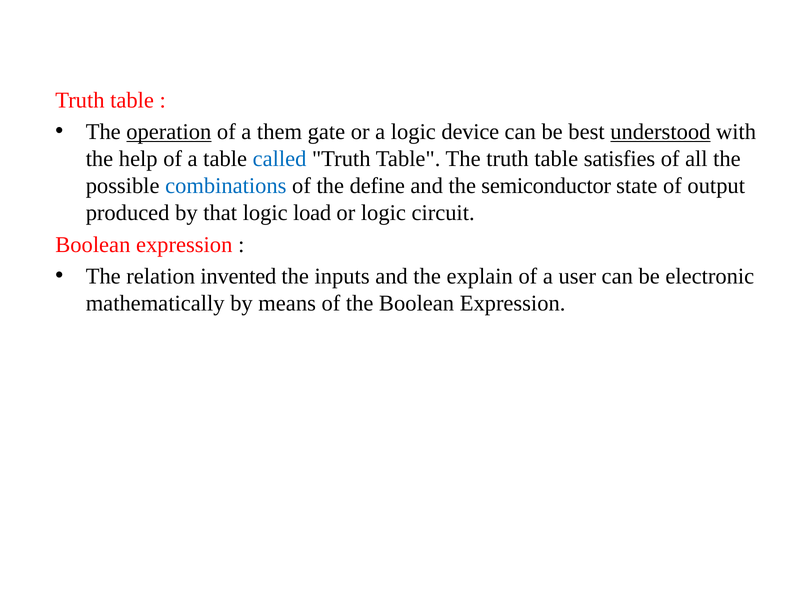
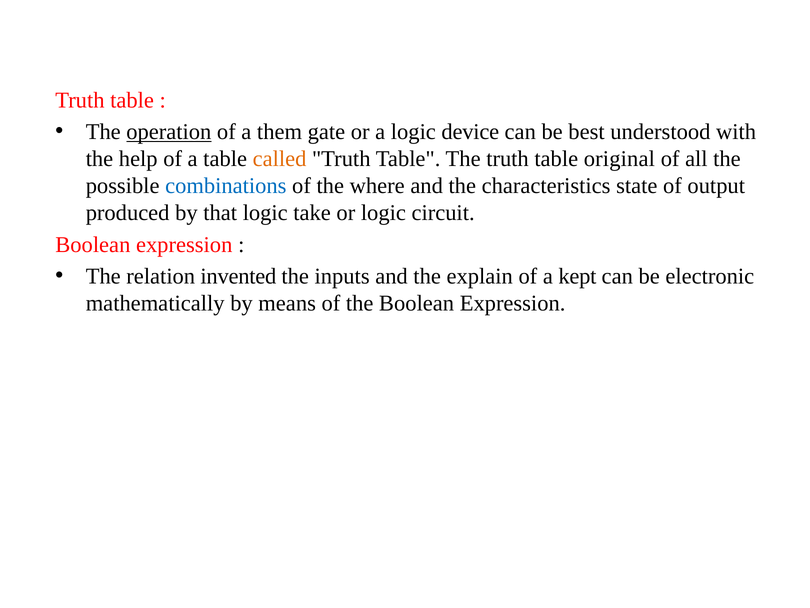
understood underline: present -> none
called colour: blue -> orange
satisfies: satisfies -> original
define: define -> where
semiconductor: semiconductor -> characteristics
load: load -> take
user: user -> kept
